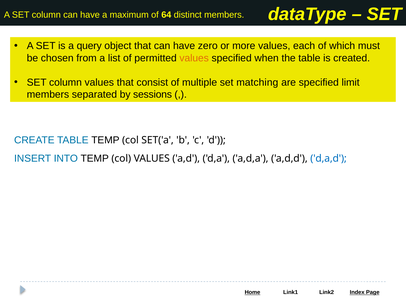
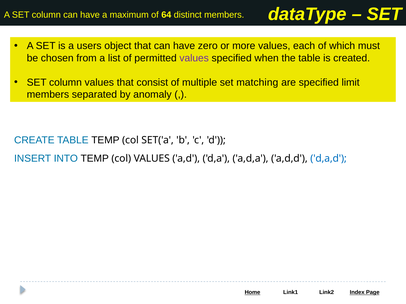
query: query -> users
values at (194, 58) colour: orange -> purple
sessions: sessions -> anomaly
